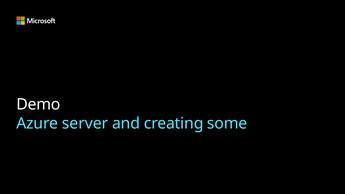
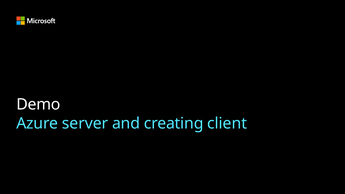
some: some -> client
